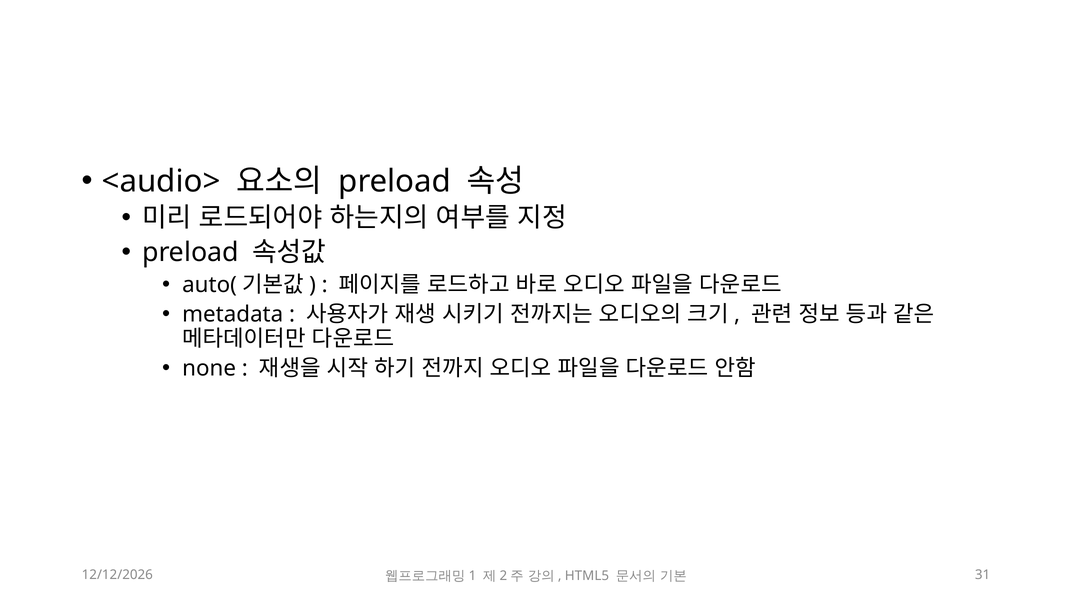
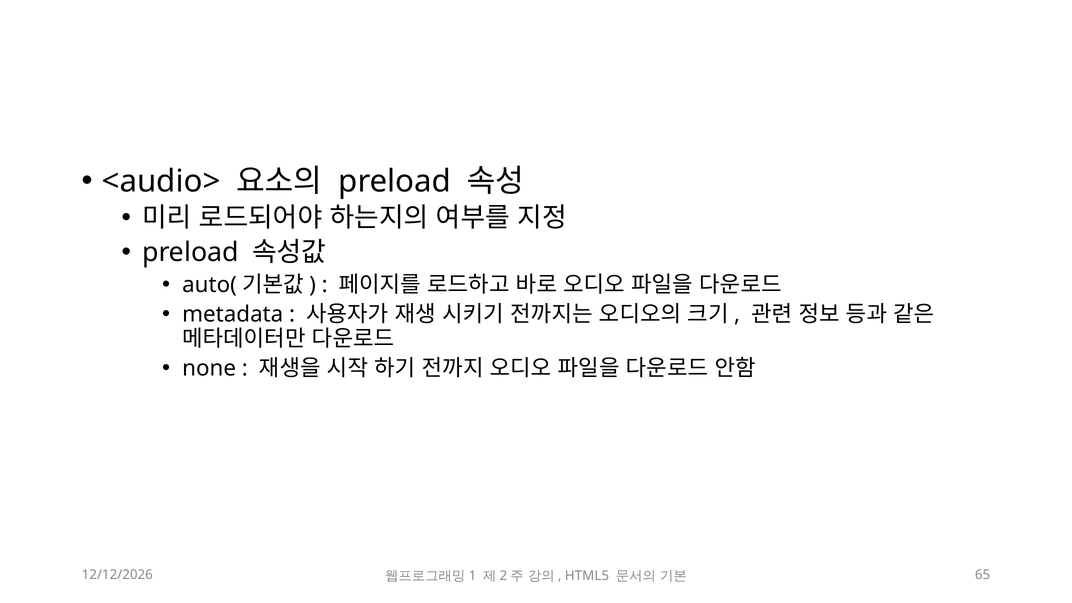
31: 31 -> 65
